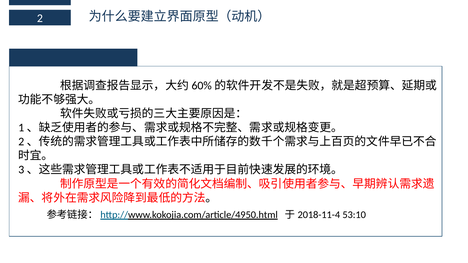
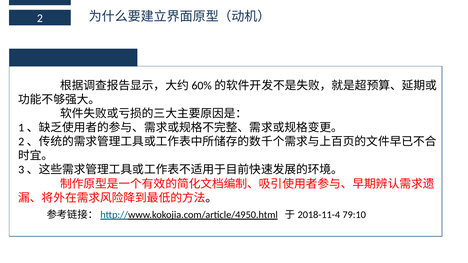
53:10: 53:10 -> 79:10
